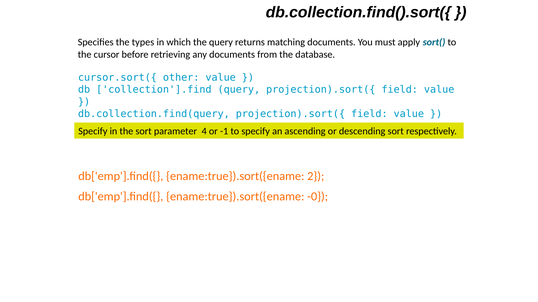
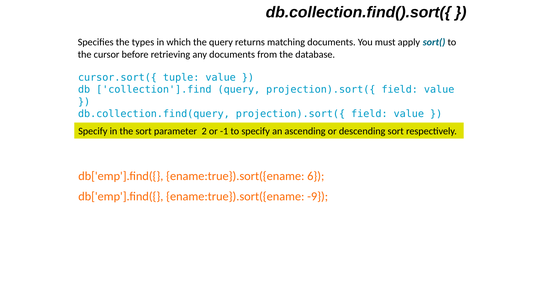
other: other -> tuple
4: 4 -> 2
2: 2 -> 6
-0: -0 -> -9
